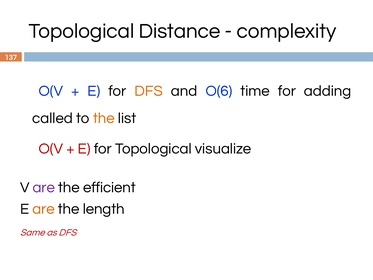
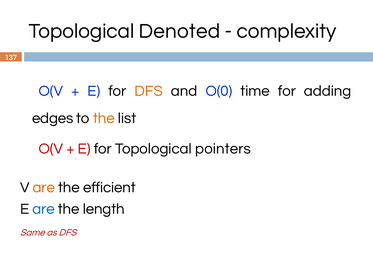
Distance: Distance -> Denoted
O(6: O(6 -> O(0
called: called -> edges
visualize: visualize -> pointers
are at (44, 187) colour: purple -> orange
are at (43, 209) colour: orange -> blue
